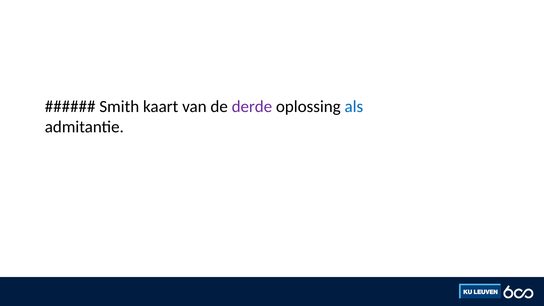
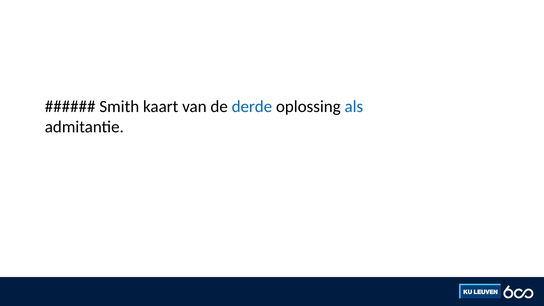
derde colour: purple -> blue
